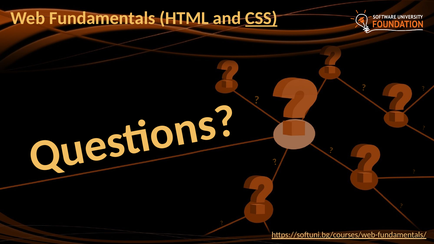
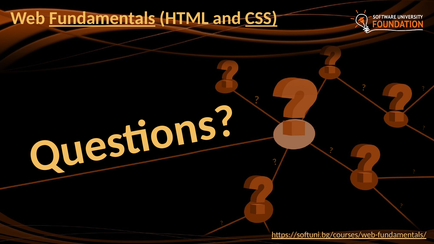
Fundamentals underline: none -> present
